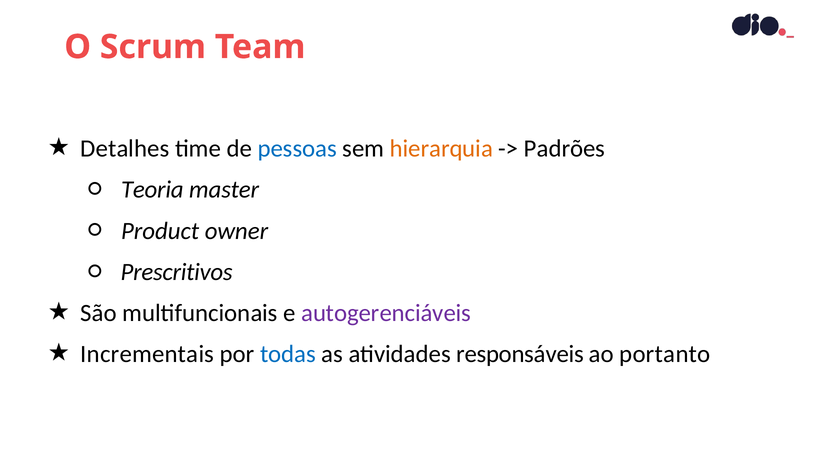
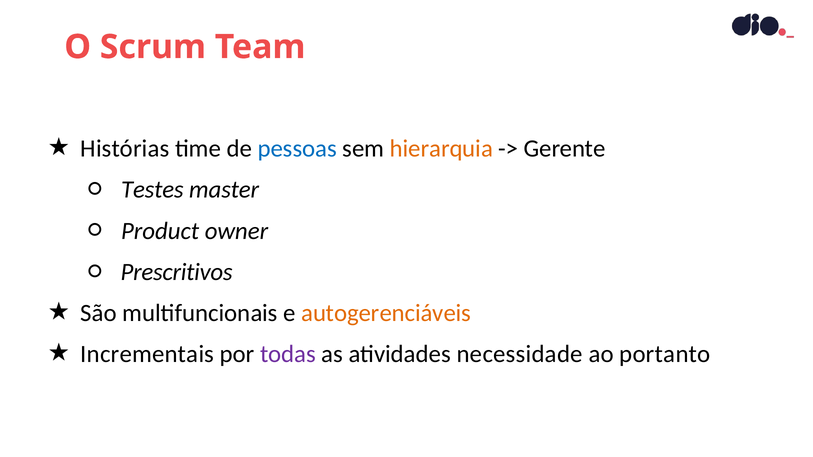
Detalhes: Detalhes -> Histórias
Padrões: Padrões -> Gerente
Teoria: Teoria -> Testes
autogerenciáveis colour: purple -> orange
todas colour: blue -> purple
responsáveis: responsáveis -> necessidade
